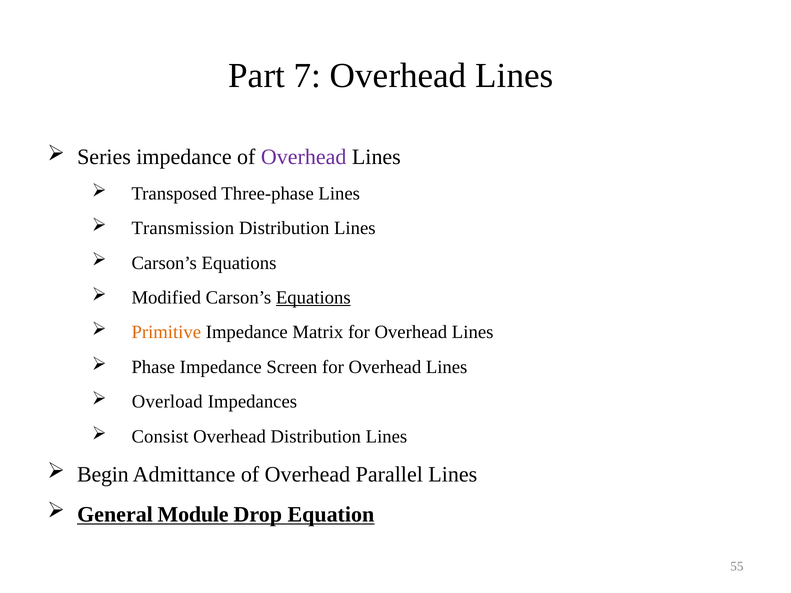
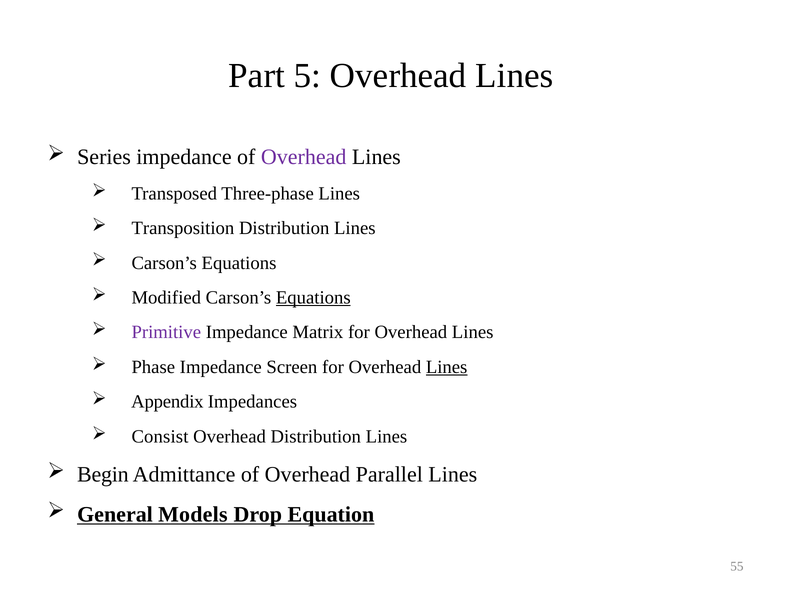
7: 7 -> 5
Transmission: Transmission -> Transposition
Primitive colour: orange -> purple
Lines at (447, 367) underline: none -> present
Overload: Overload -> Appendix
Module: Module -> Models
